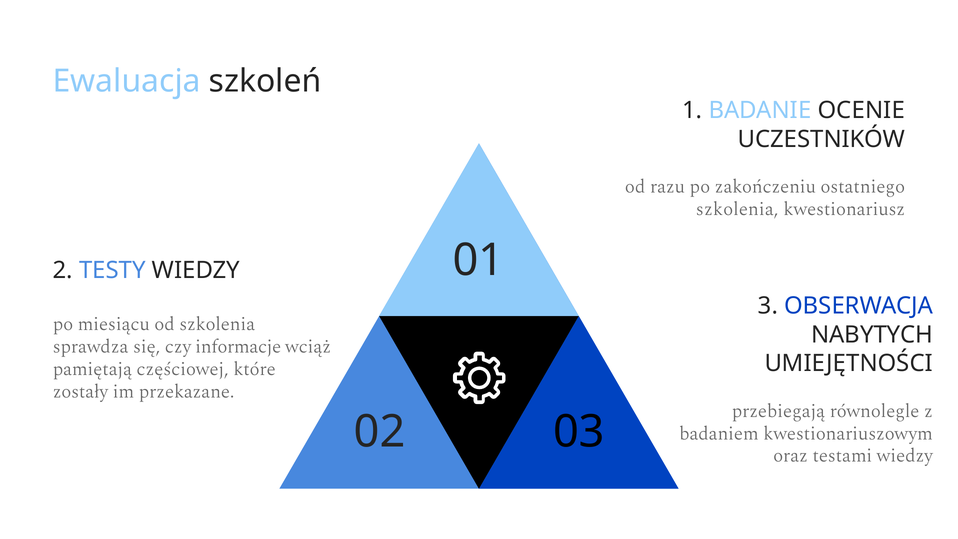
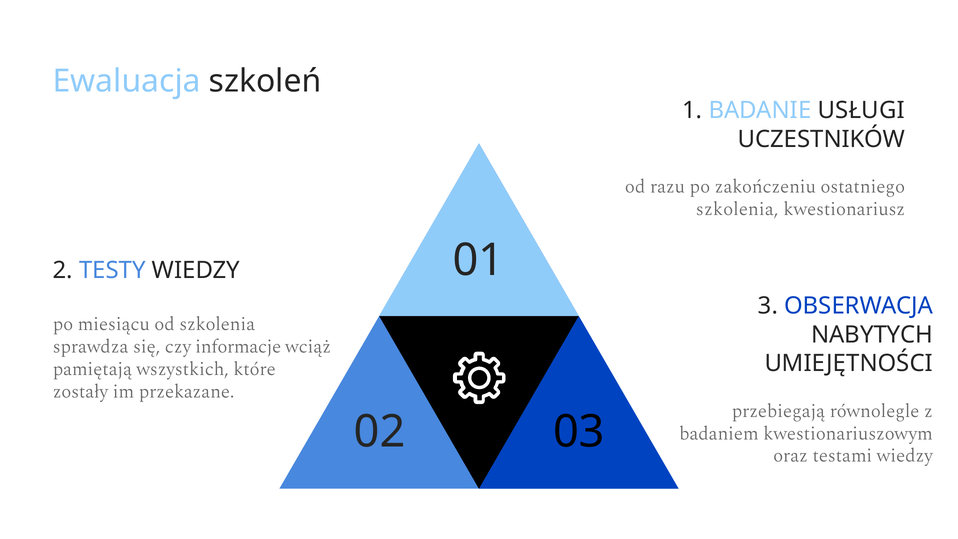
OCENIE: OCENIE -> USŁUGI
częściowej: częściowej -> wszystkich
